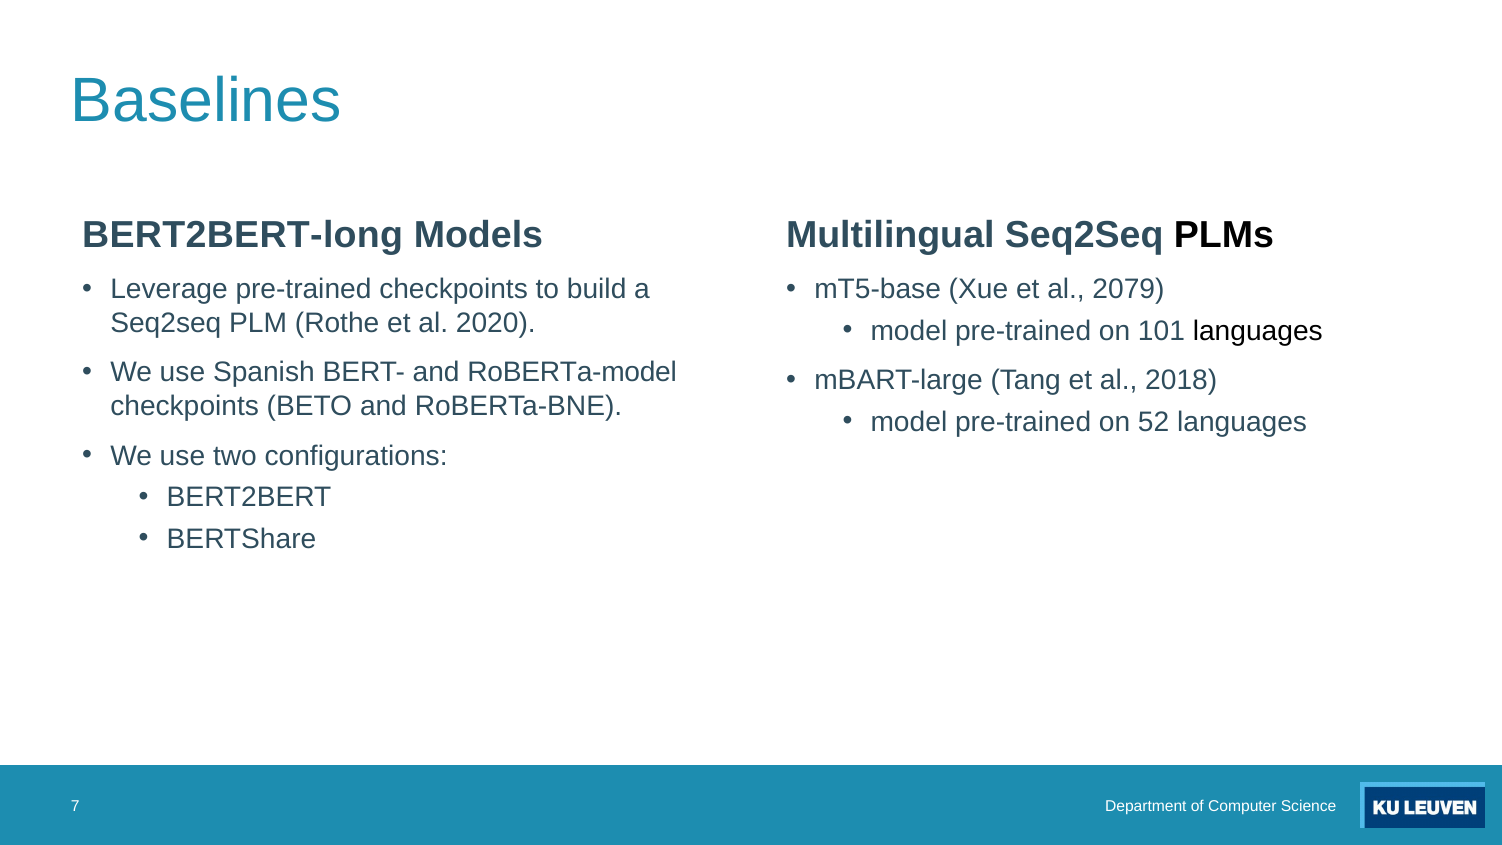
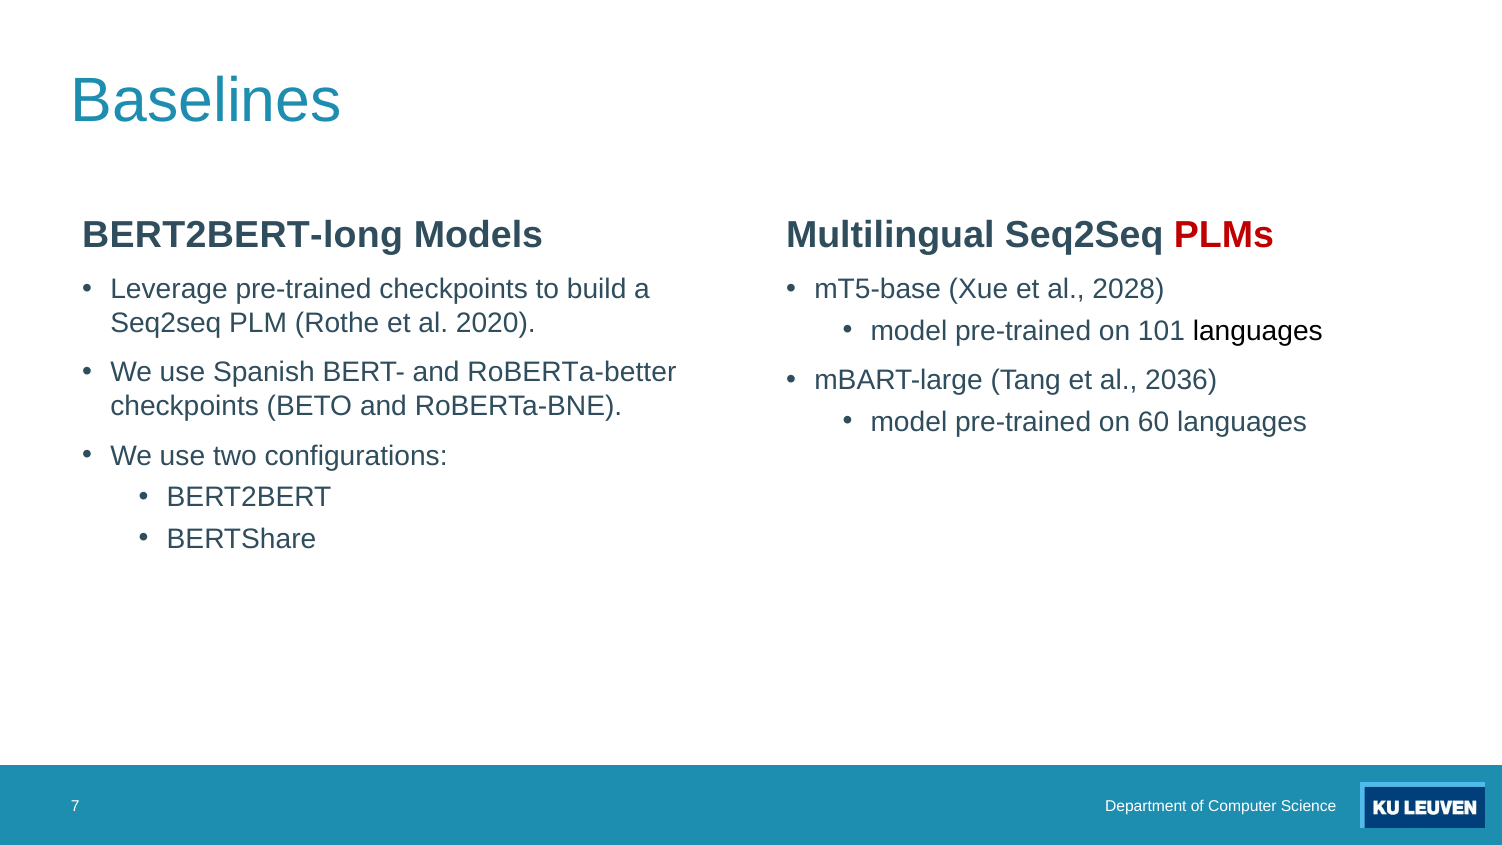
PLMs colour: black -> red
2079: 2079 -> 2028
RoBERTa-model: RoBERTa-model -> RoBERTa-better
2018: 2018 -> 2036
52: 52 -> 60
